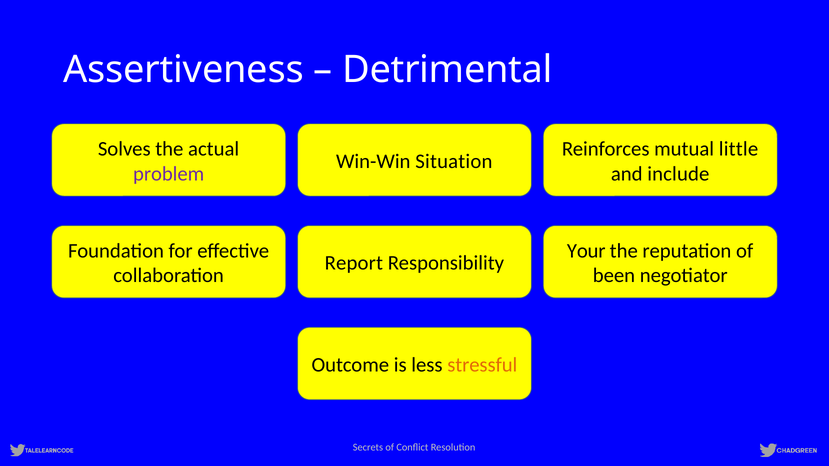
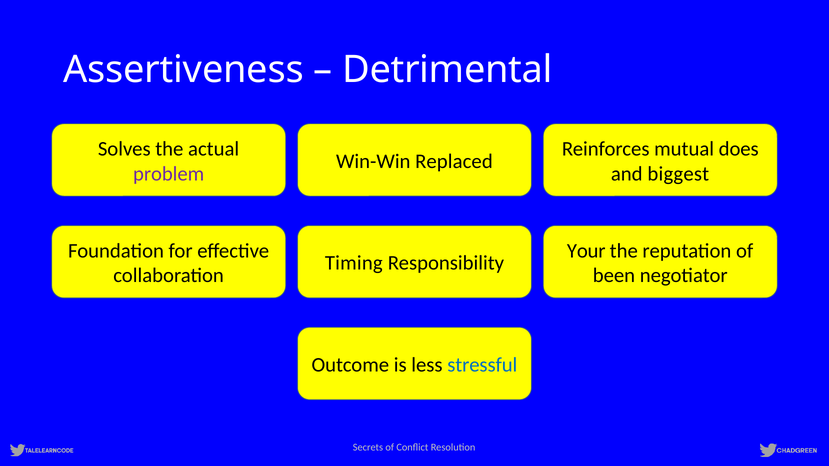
little: little -> does
Situation: Situation -> Replaced
include: include -> biggest
Report: Report -> Timing
stressful colour: orange -> blue
